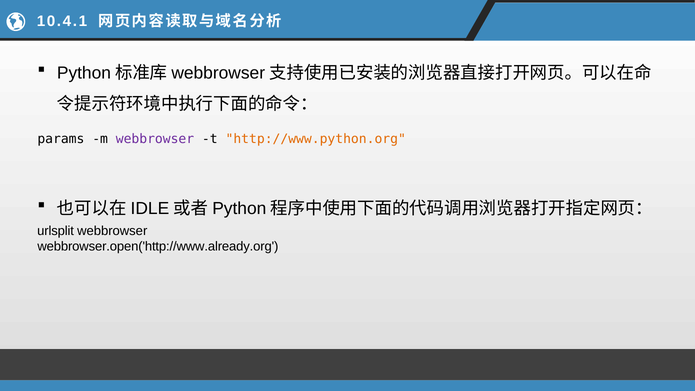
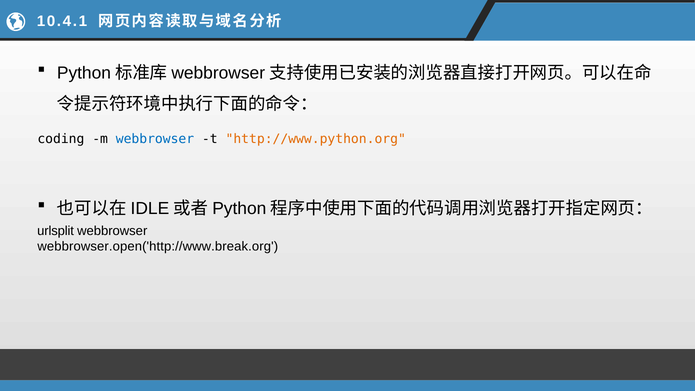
params: params -> coding
webbrowser at (155, 139) colour: purple -> blue
webbrowser.open('http://www.already.org: webbrowser.open('http://www.already.org -> webbrowser.open('http://www.break.org
